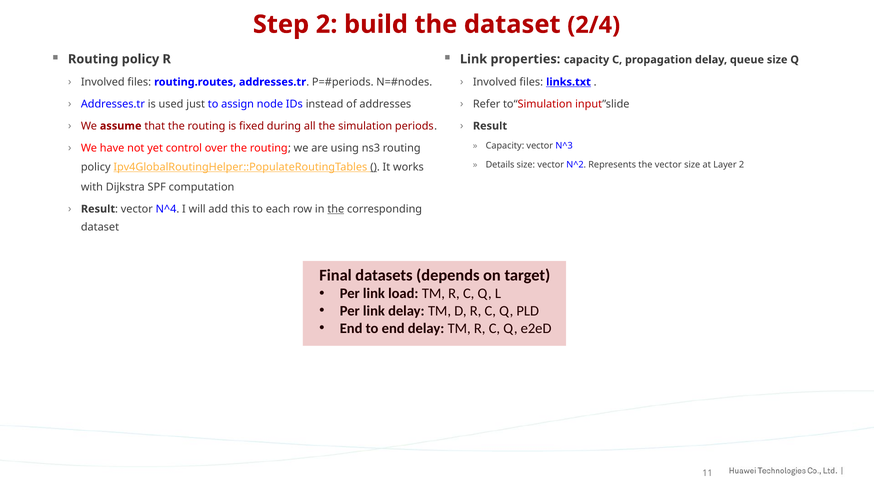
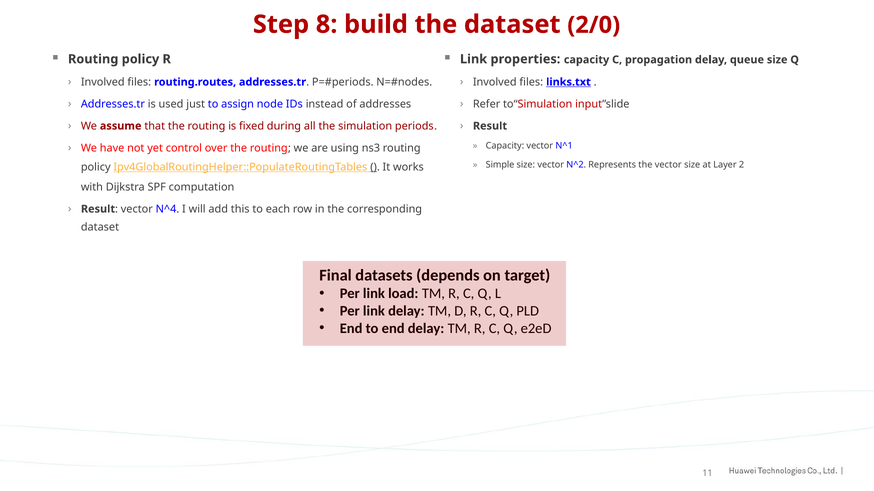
Step 2: 2 -> 8
2/4: 2/4 -> 2/0
N^3: N^3 -> N^1
Details: Details -> Simple
the at (336, 209) underline: present -> none
